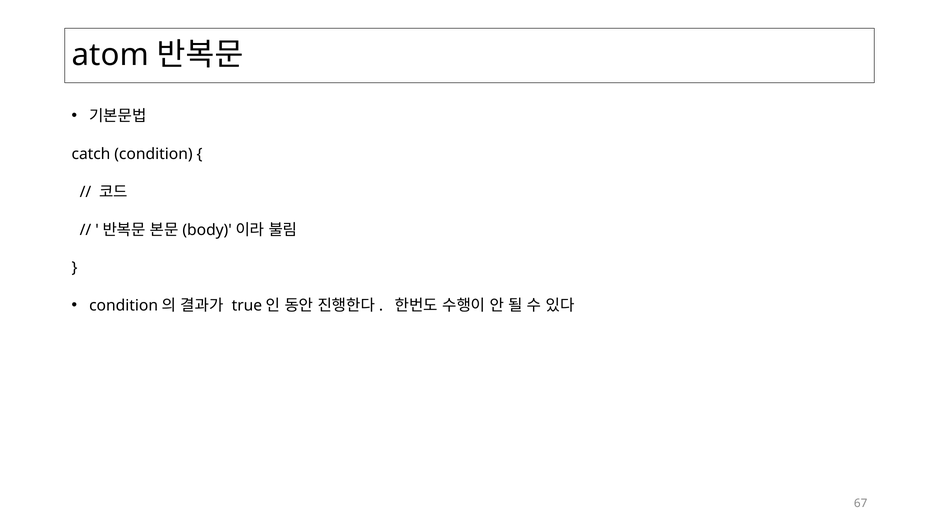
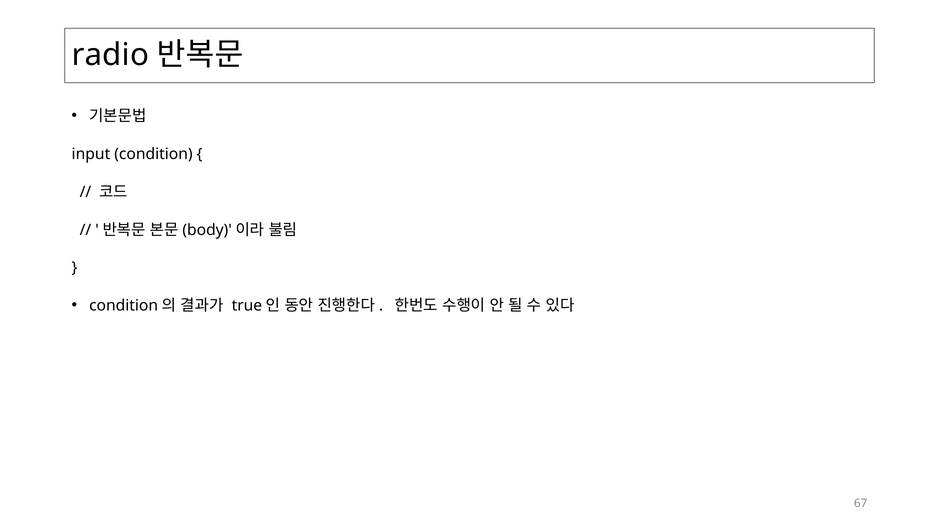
atom: atom -> radio
catch: catch -> input
